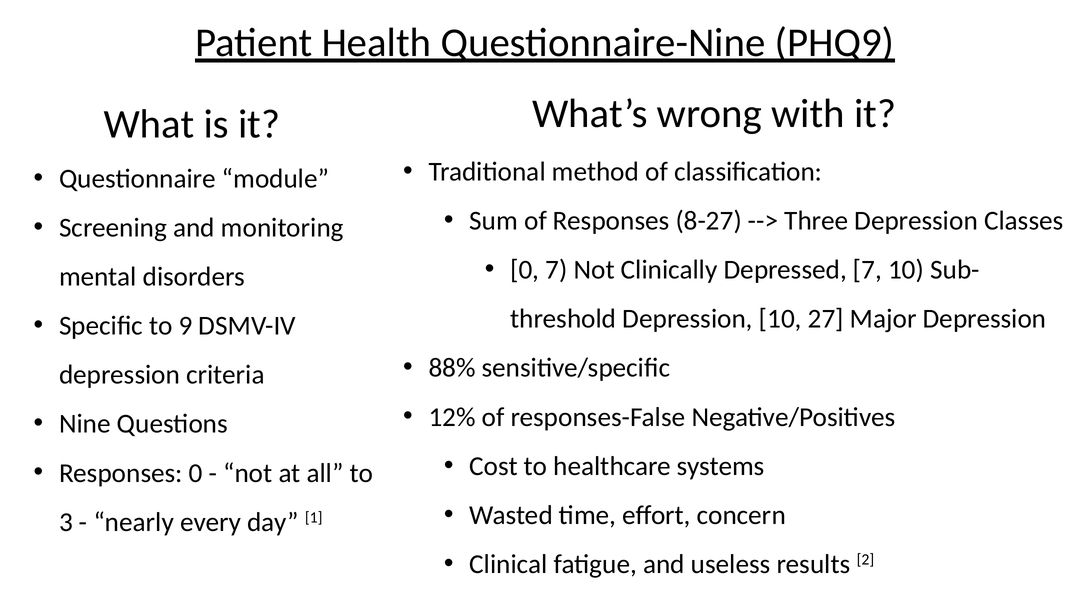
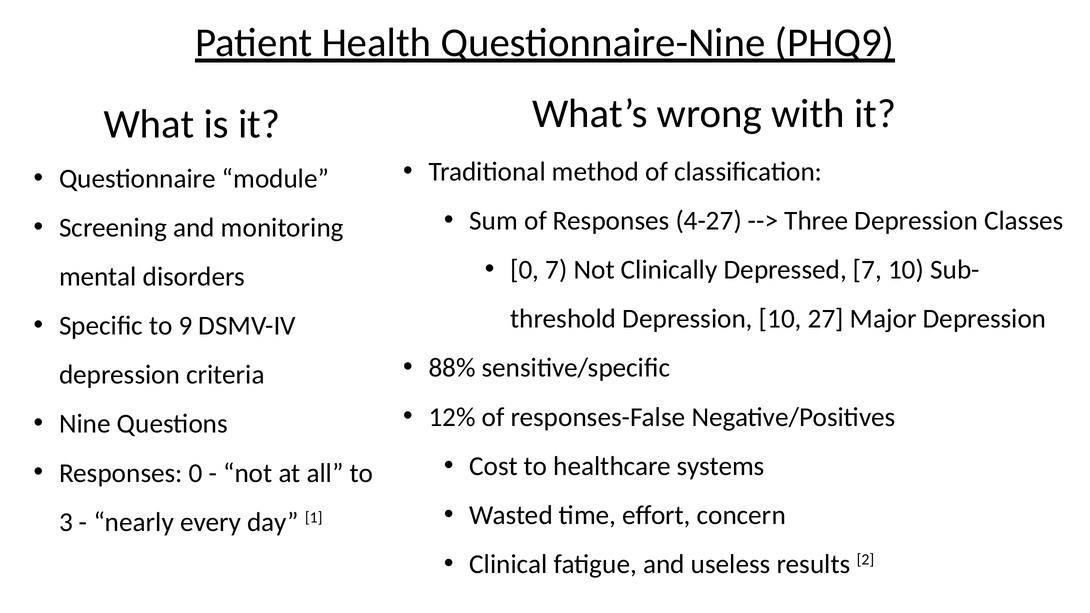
8-27: 8-27 -> 4-27
